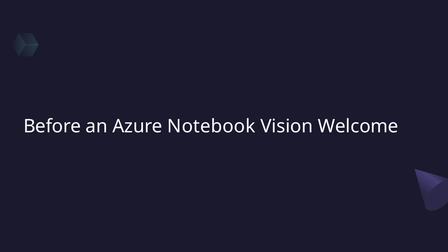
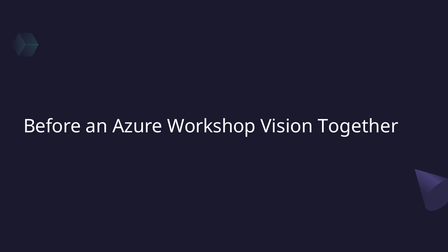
Notebook: Notebook -> Workshop
Welcome: Welcome -> Together
